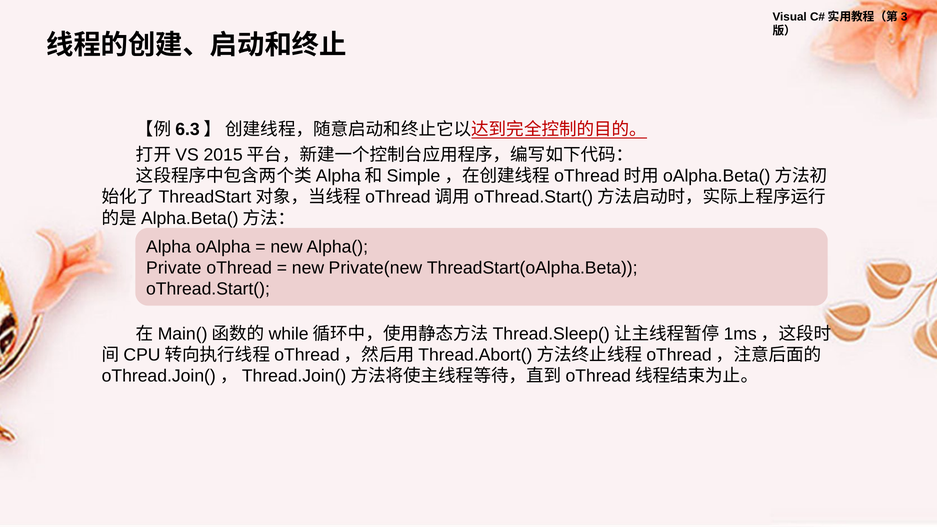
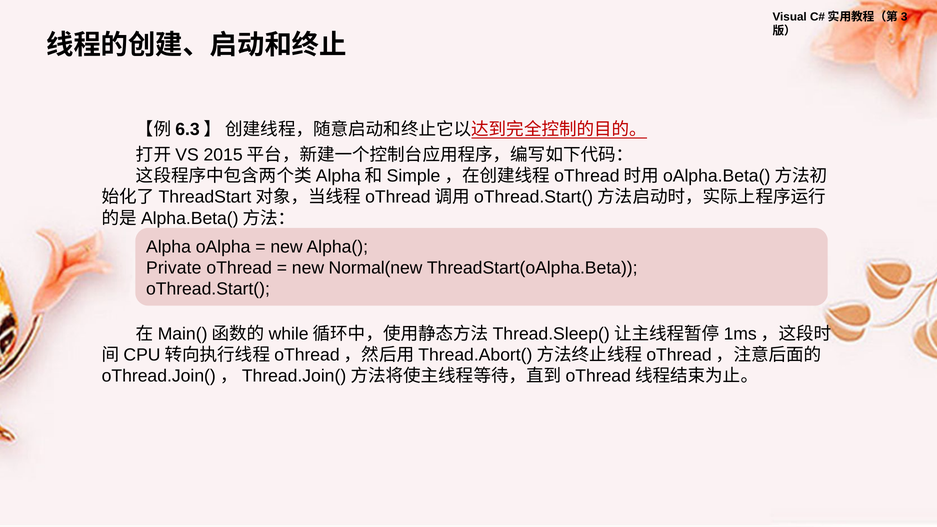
Private(new: Private(new -> Normal(new
